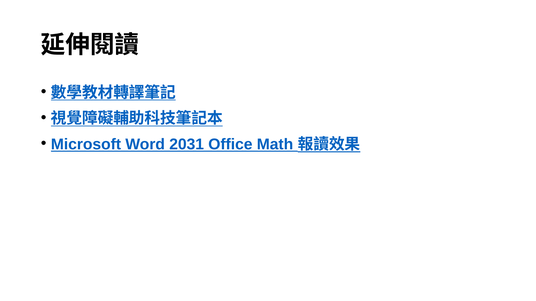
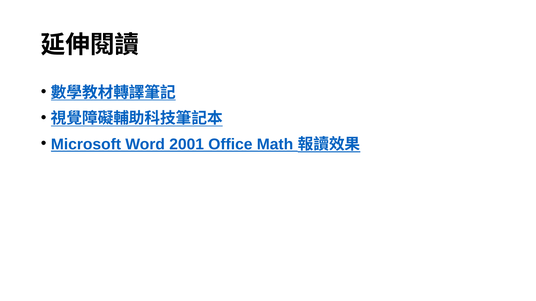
2031: 2031 -> 2001
